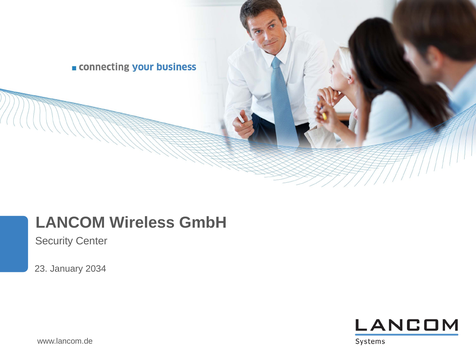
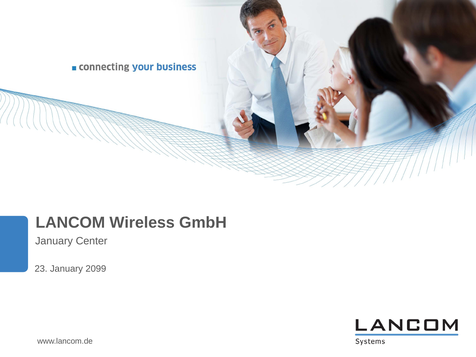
Security at (54, 241): Security -> January
2034: 2034 -> 2099
